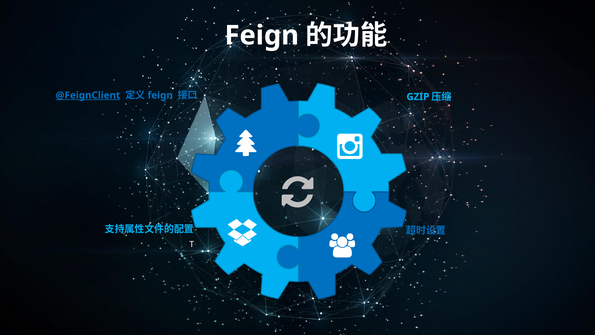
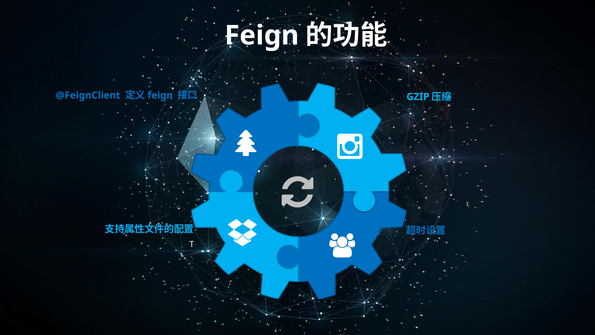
@FeignClient underline: present -> none
